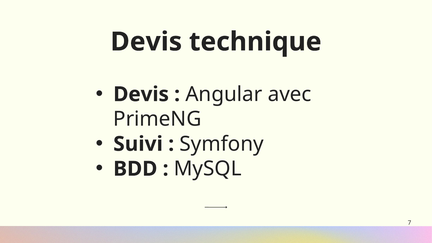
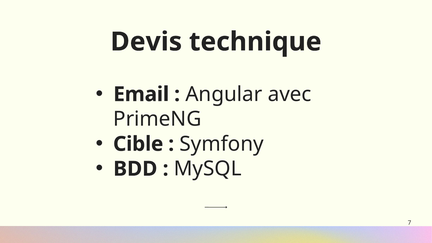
Devis at (141, 94): Devis -> Email
Suivi: Suivi -> Cible
